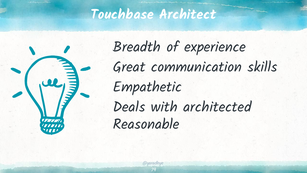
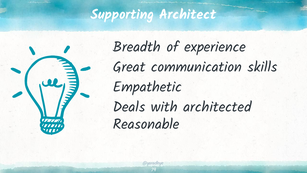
Touchbase: Touchbase -> Supporting
